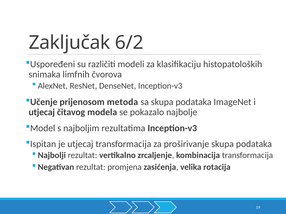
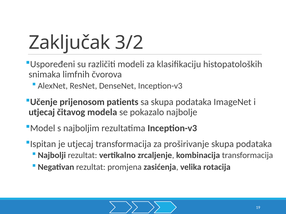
6/2: 6/2 -> 3/2
metoda: metoda -> patients
